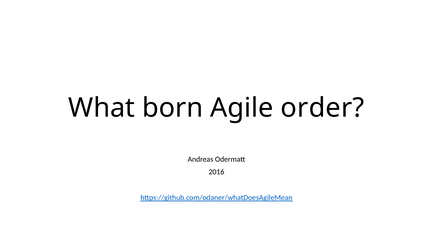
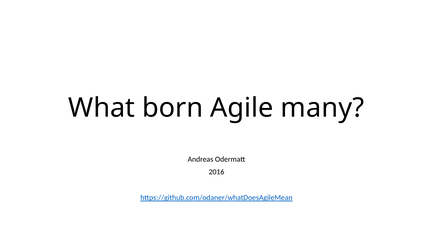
order: order -> many
